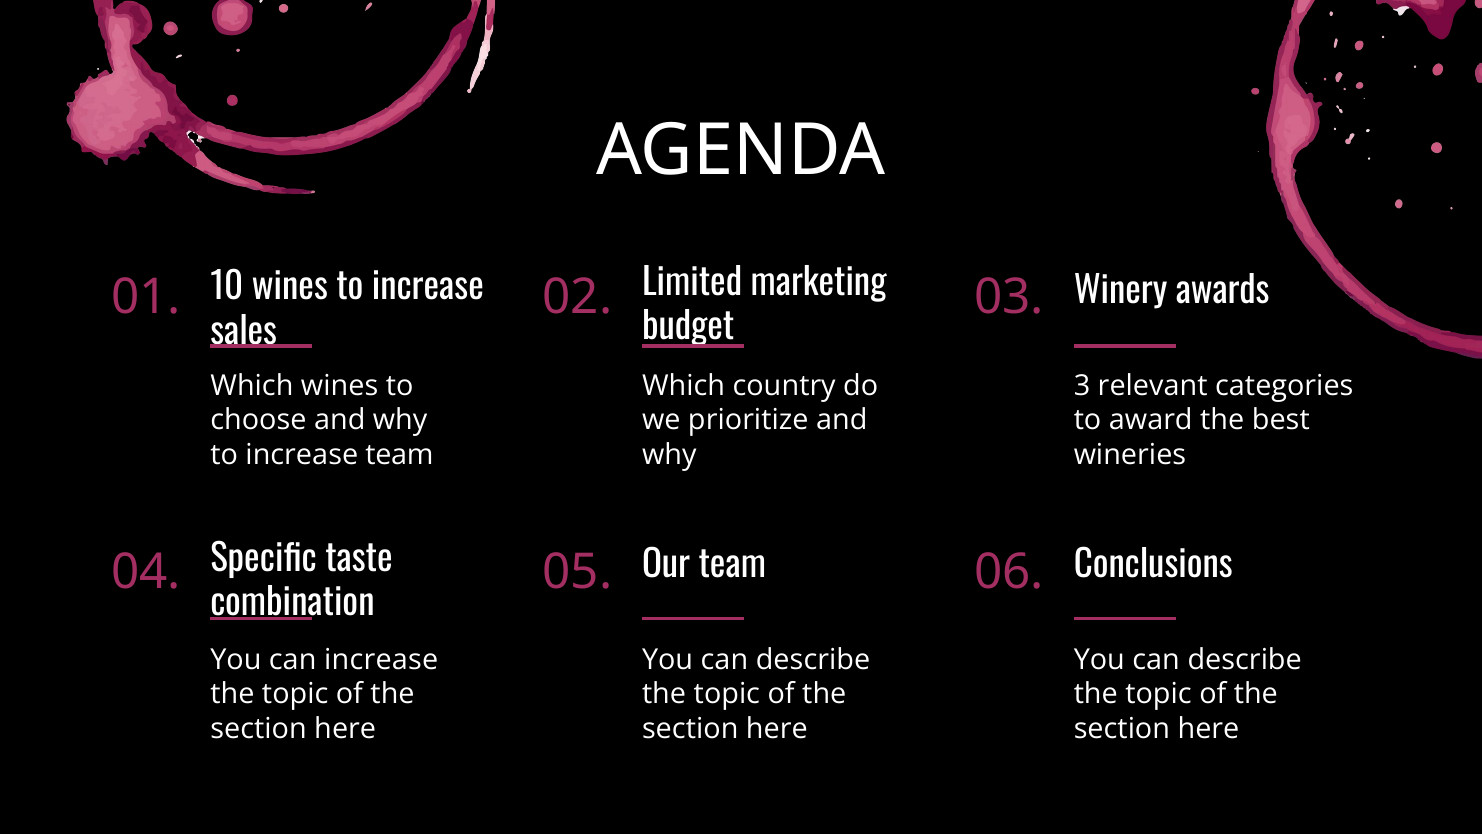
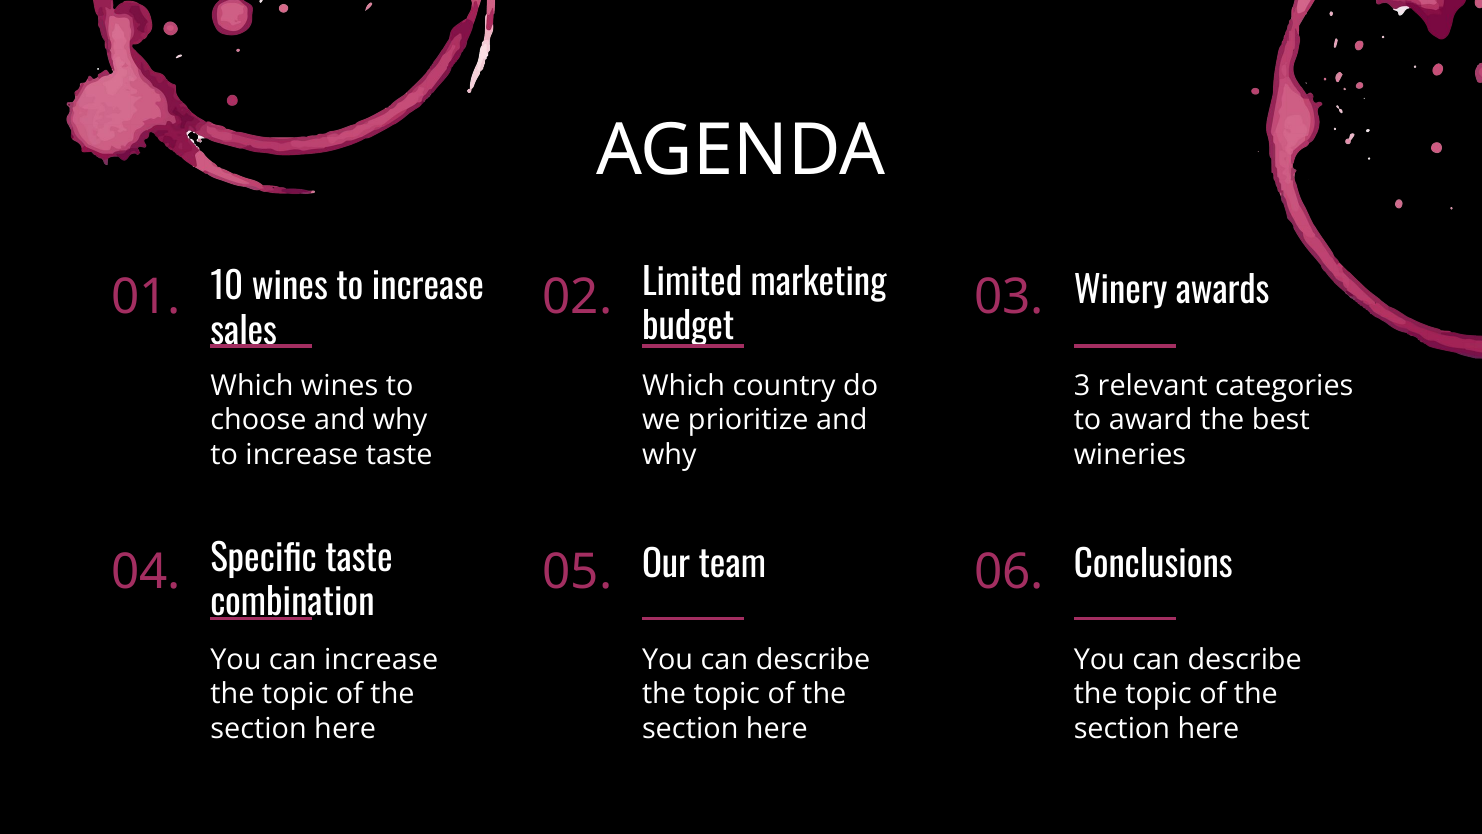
increase team: team -> taste
